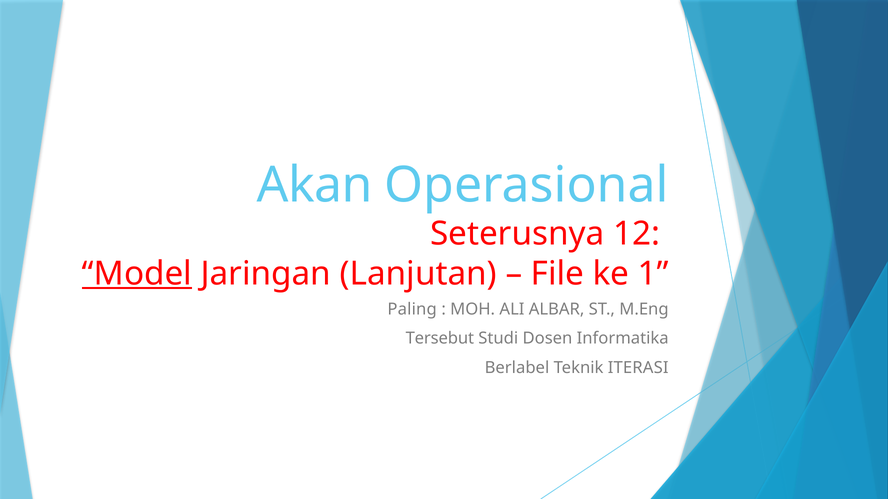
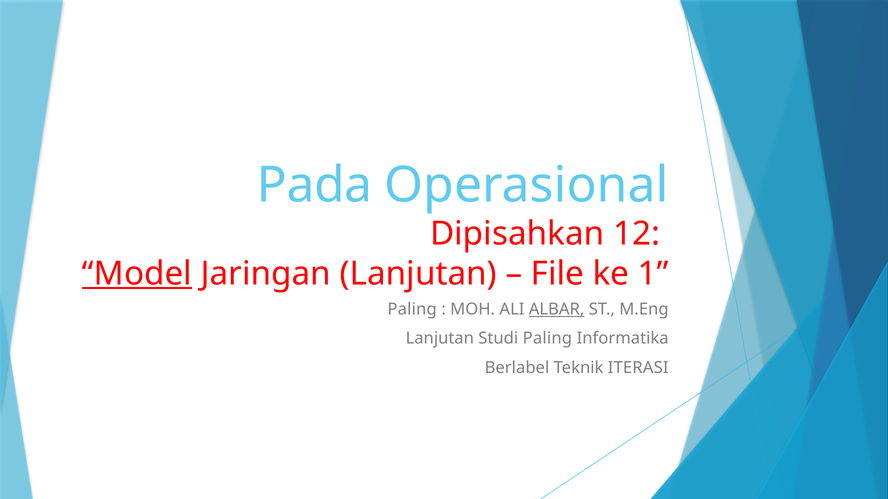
Akan: Akan -> Pada
Seterusnya: Seterusnya -> Dipisahkan
ALBAR underline: none -> present
Tersebut at (440, 339): Tersebut -> Lanjutan
Studi Dosen: Dosen -> Paling
